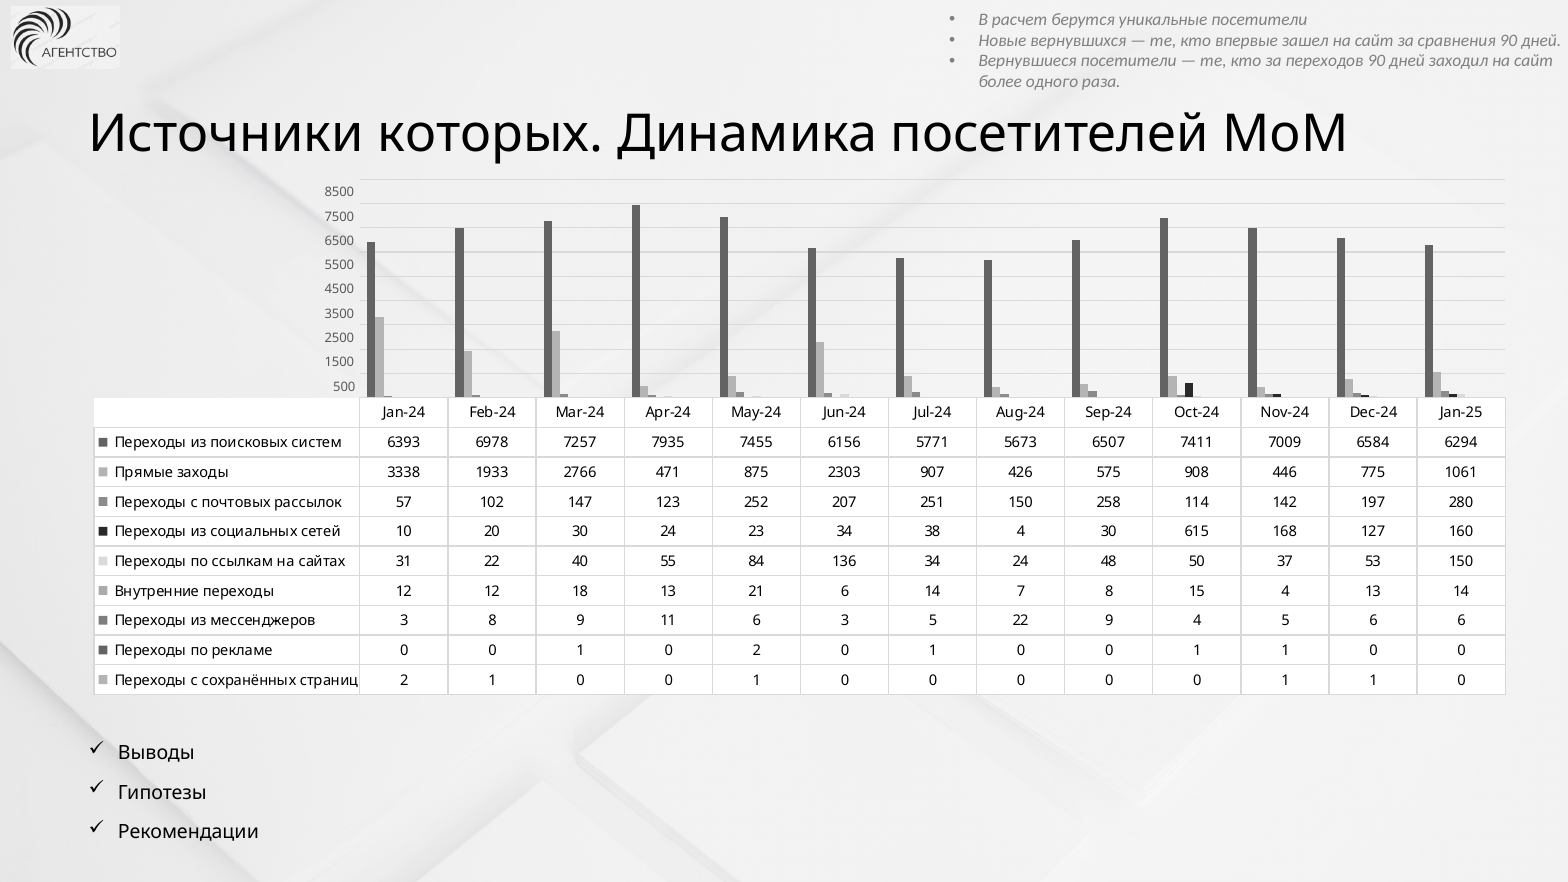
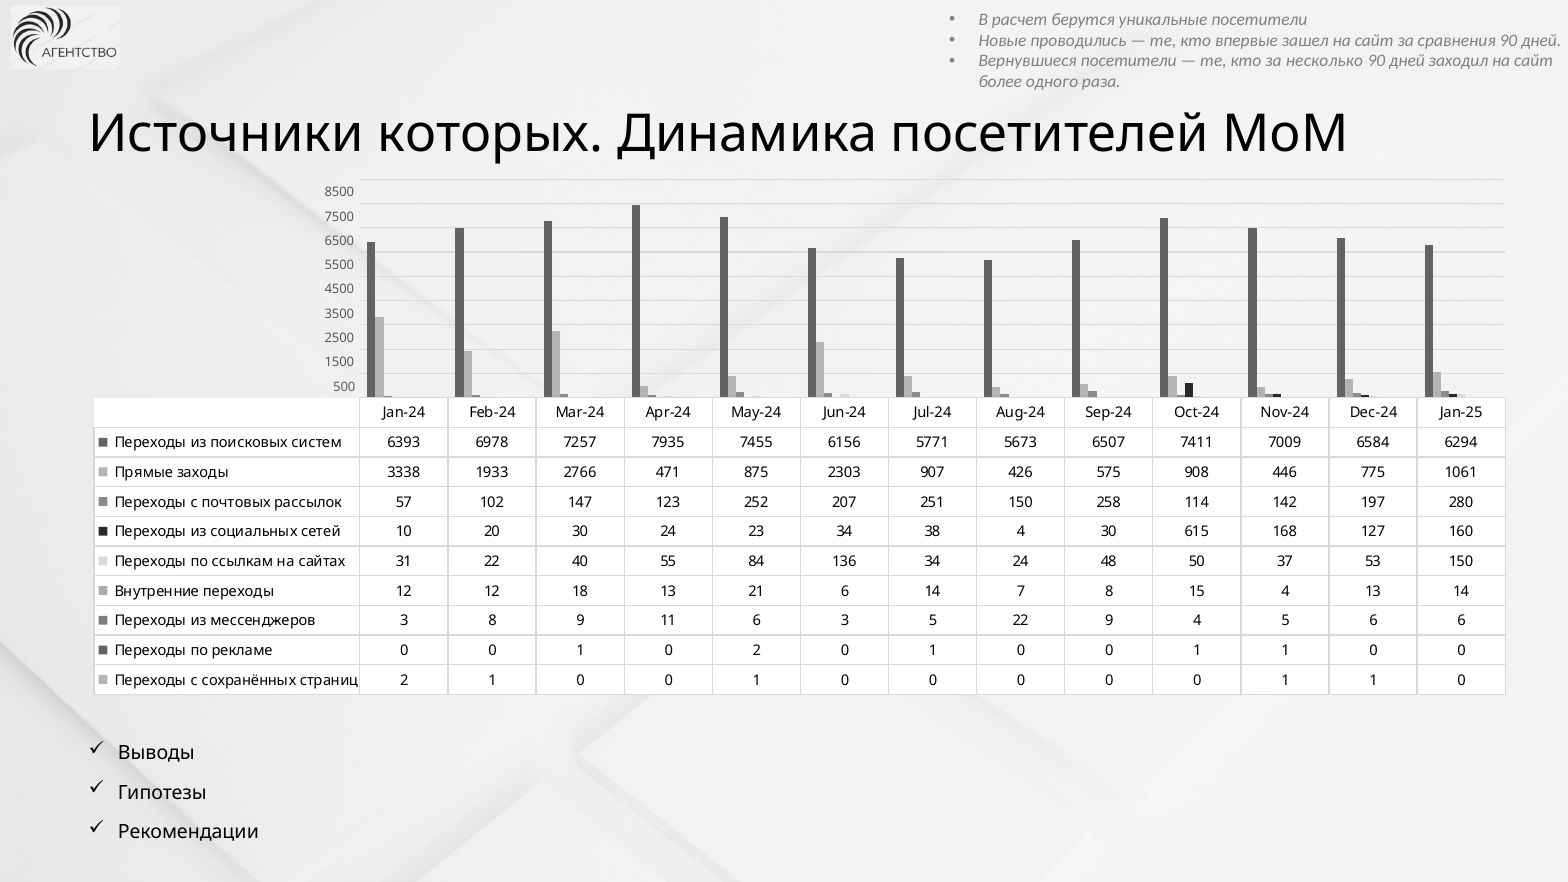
вернувшихся: вернувшихся -> проводились
переходов: переходов -> несколько
